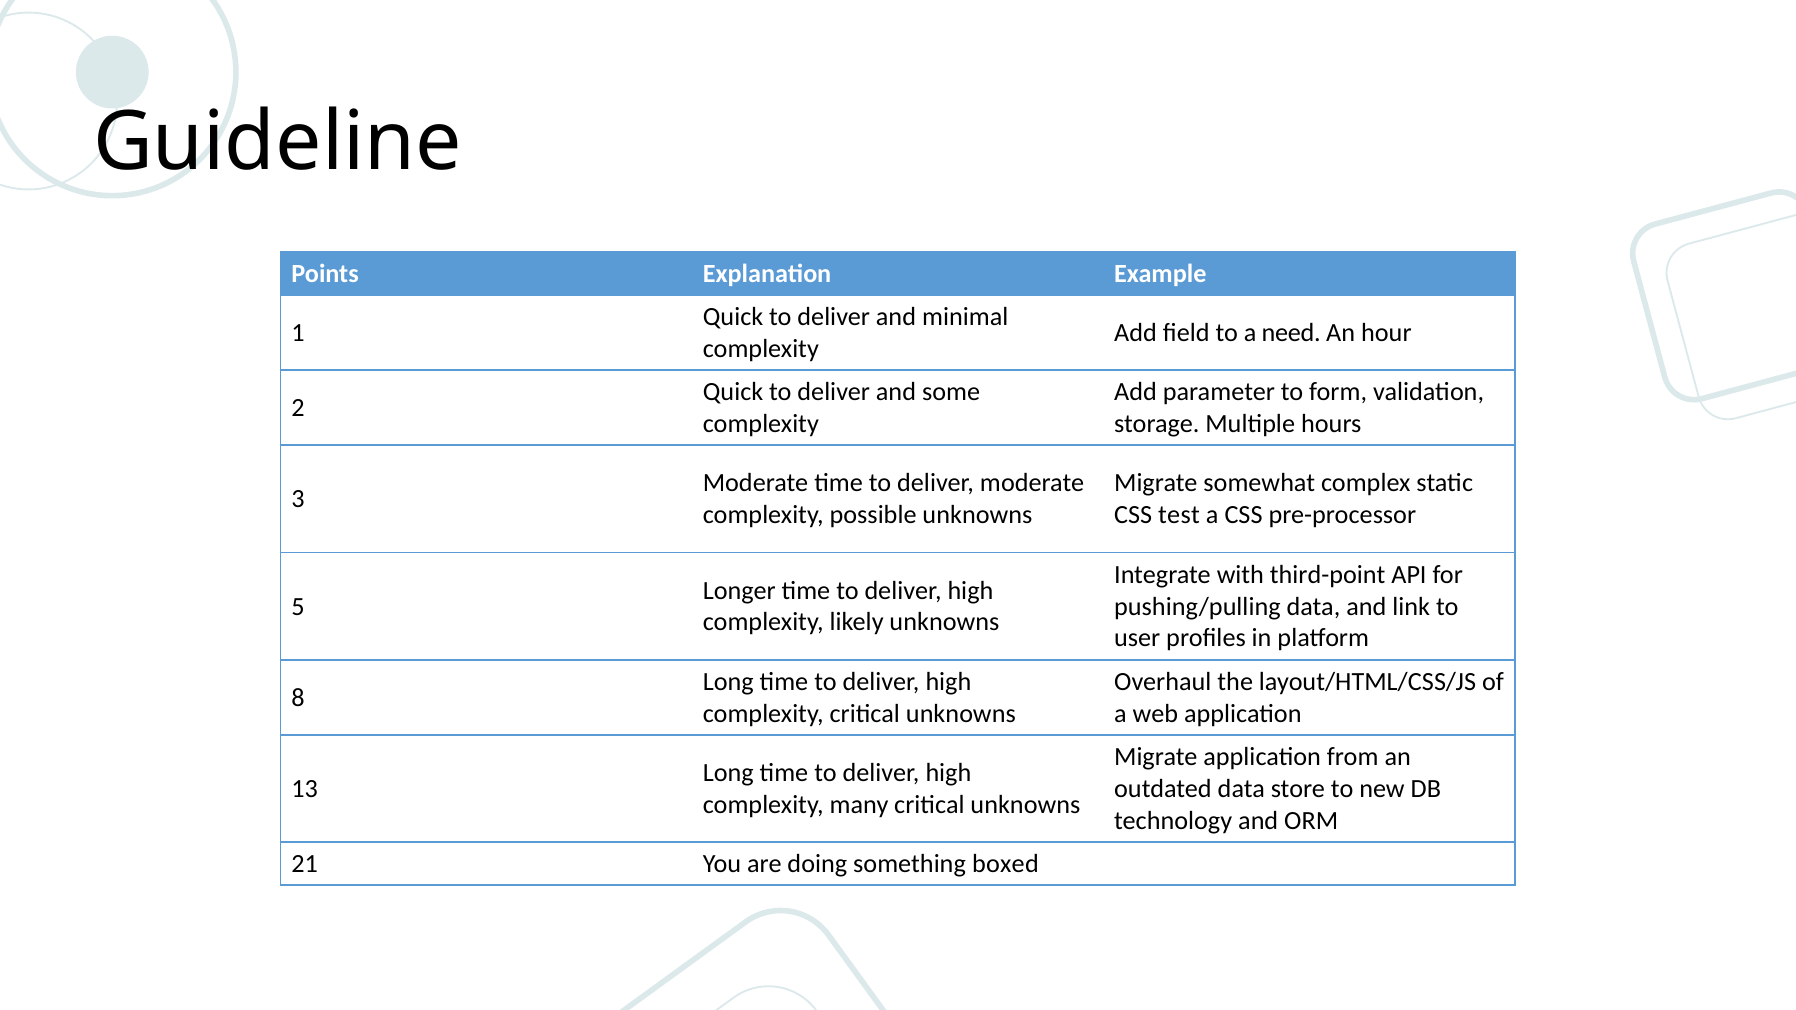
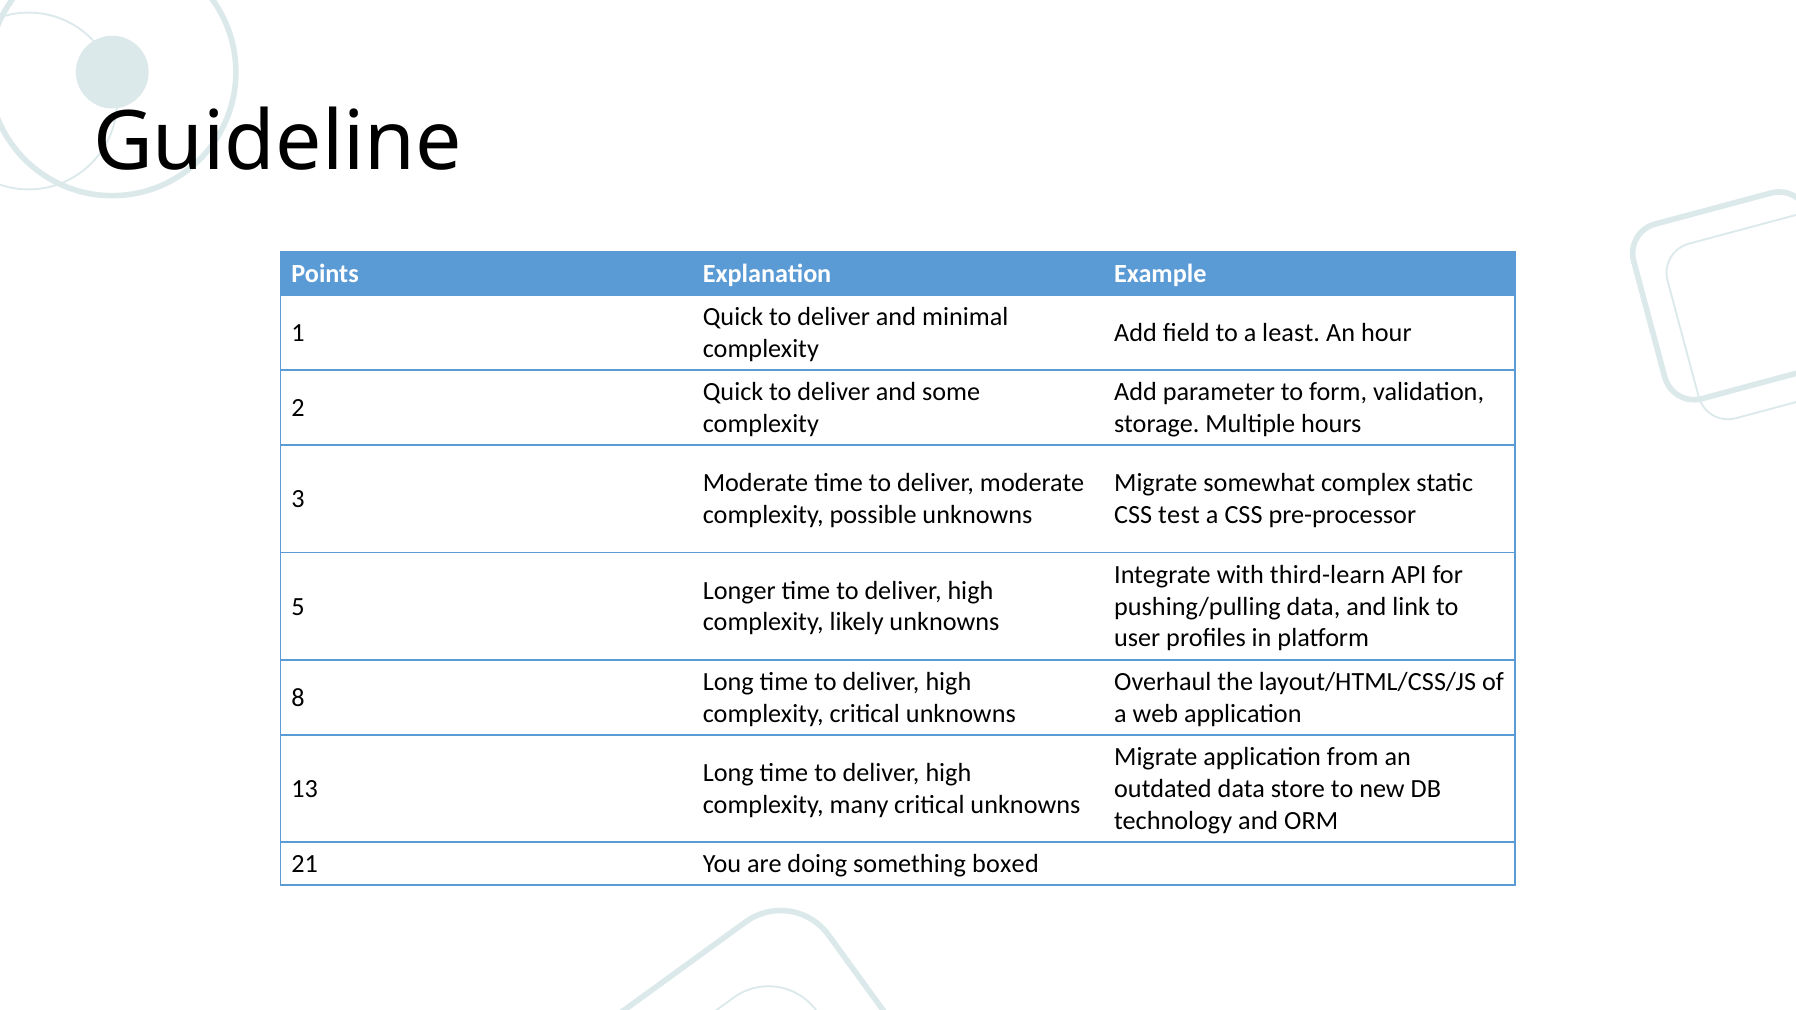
need: need -> least
third-point: third-point -> third-learn
